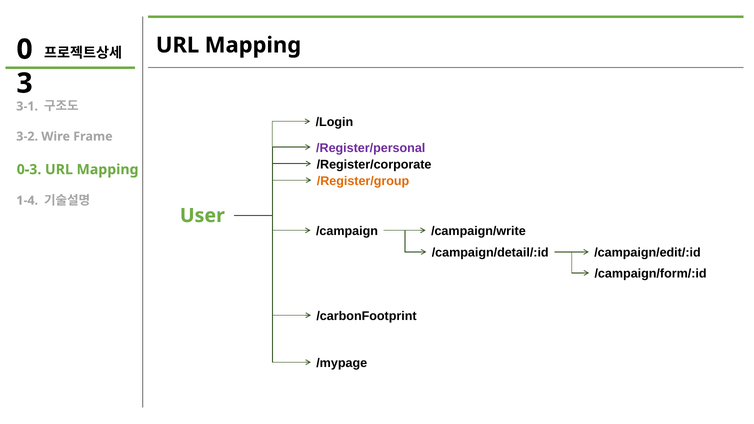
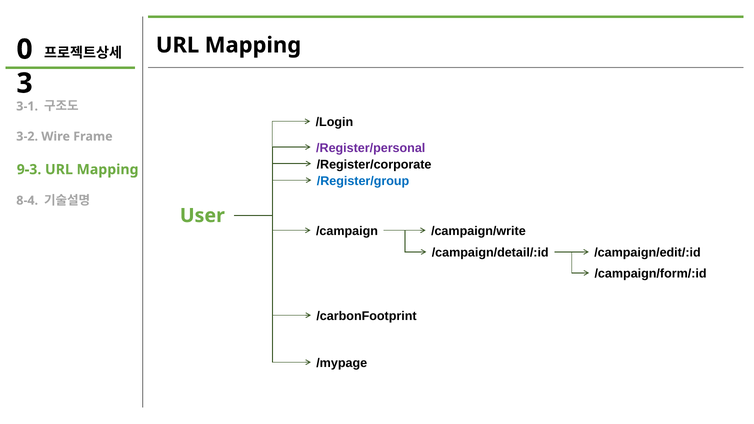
0-3: 0-3 -> 9-3
/Register/group colour: orange -> blue
1-4: 1-4 -> 8-4
